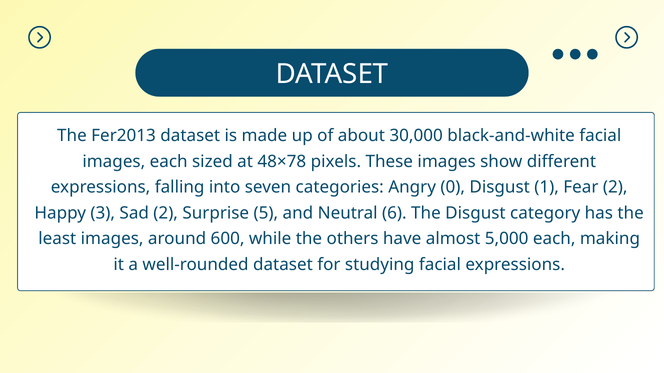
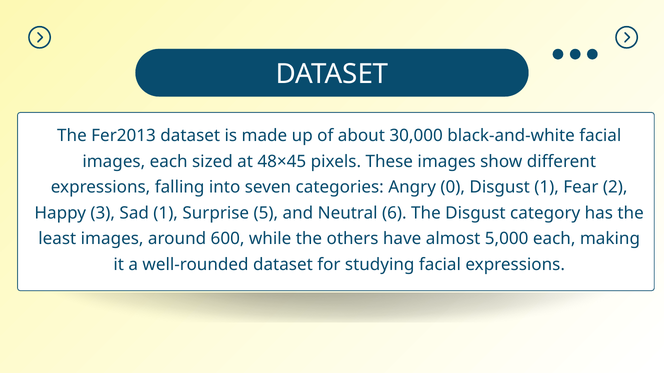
48×78: 48×78 -> 48×45
Sad 2: 2 -> 1
